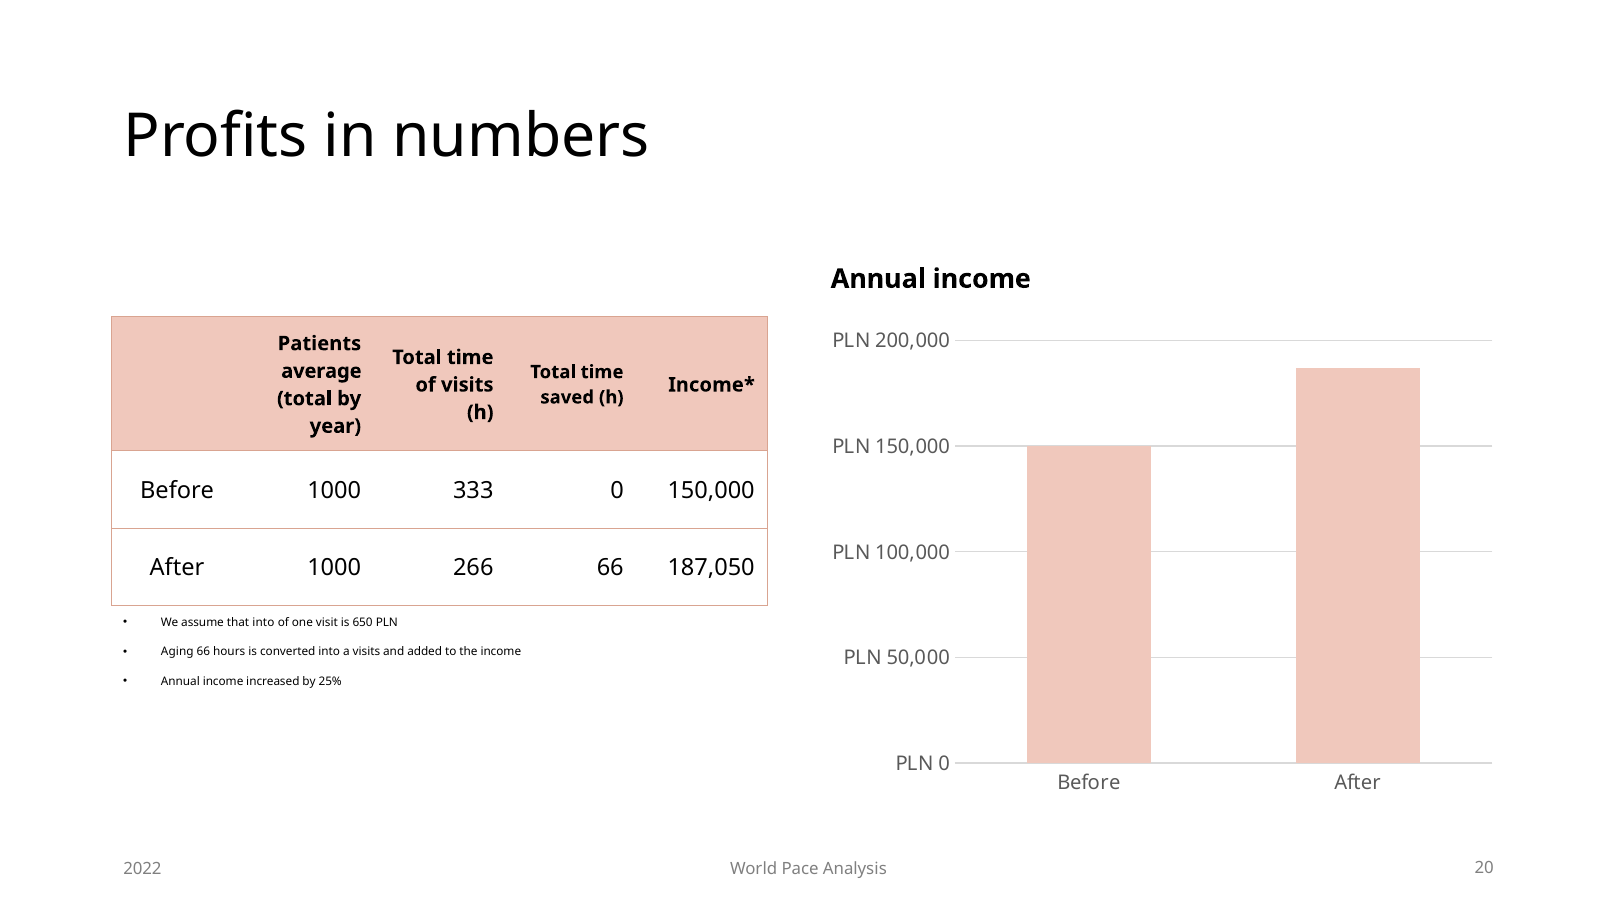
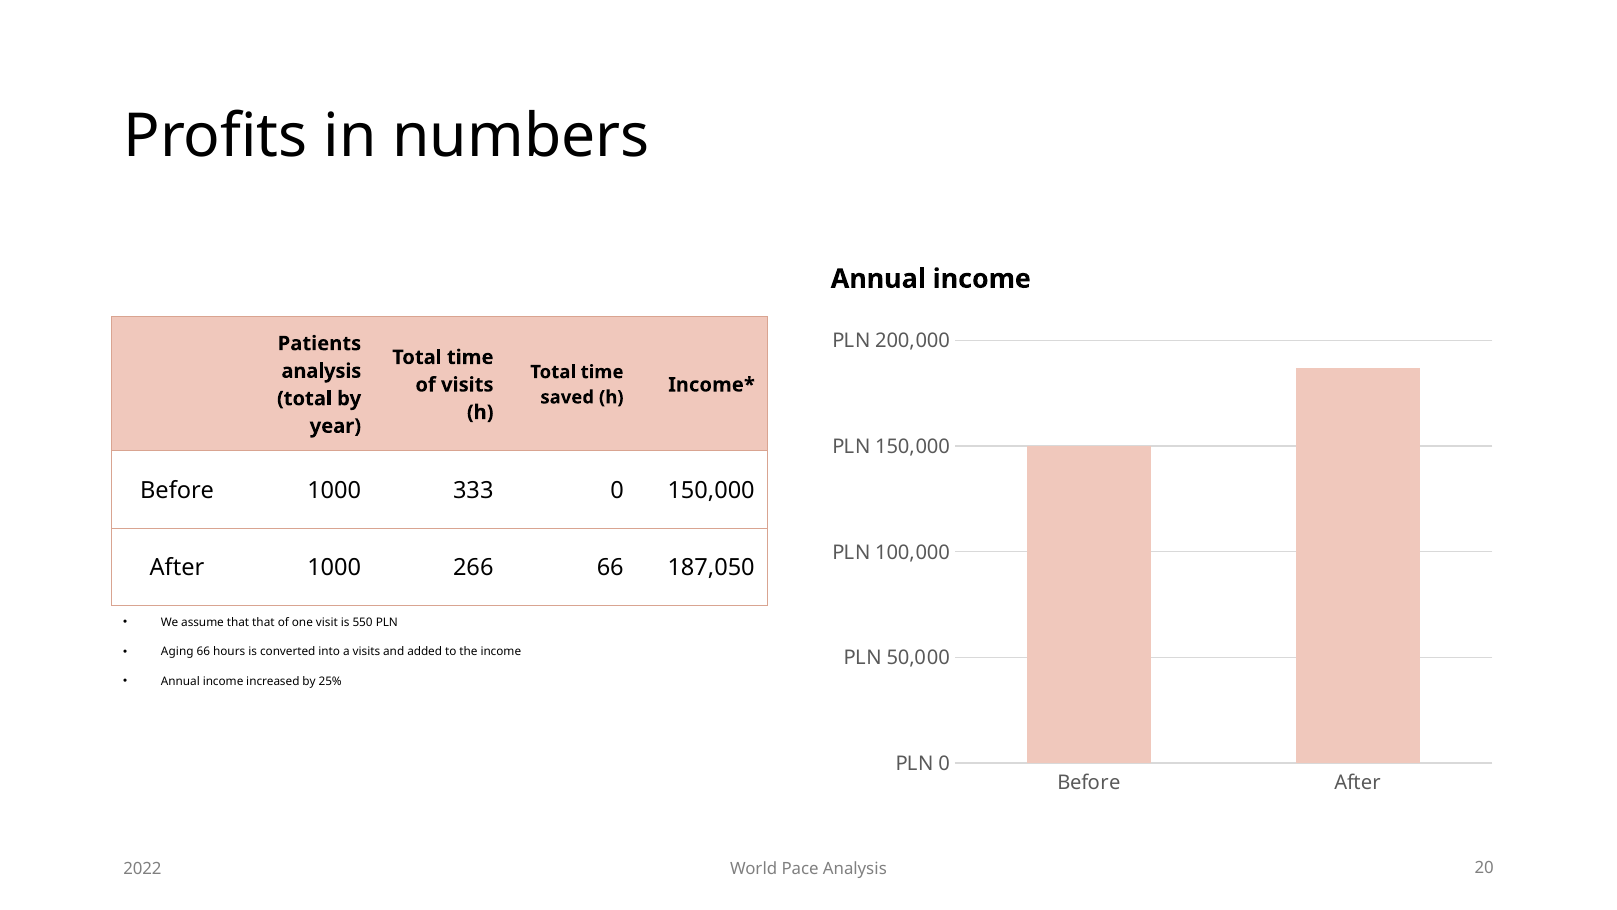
average at (321, 371): average -> analysis
that into: into -> that
650: 650 -> 550
